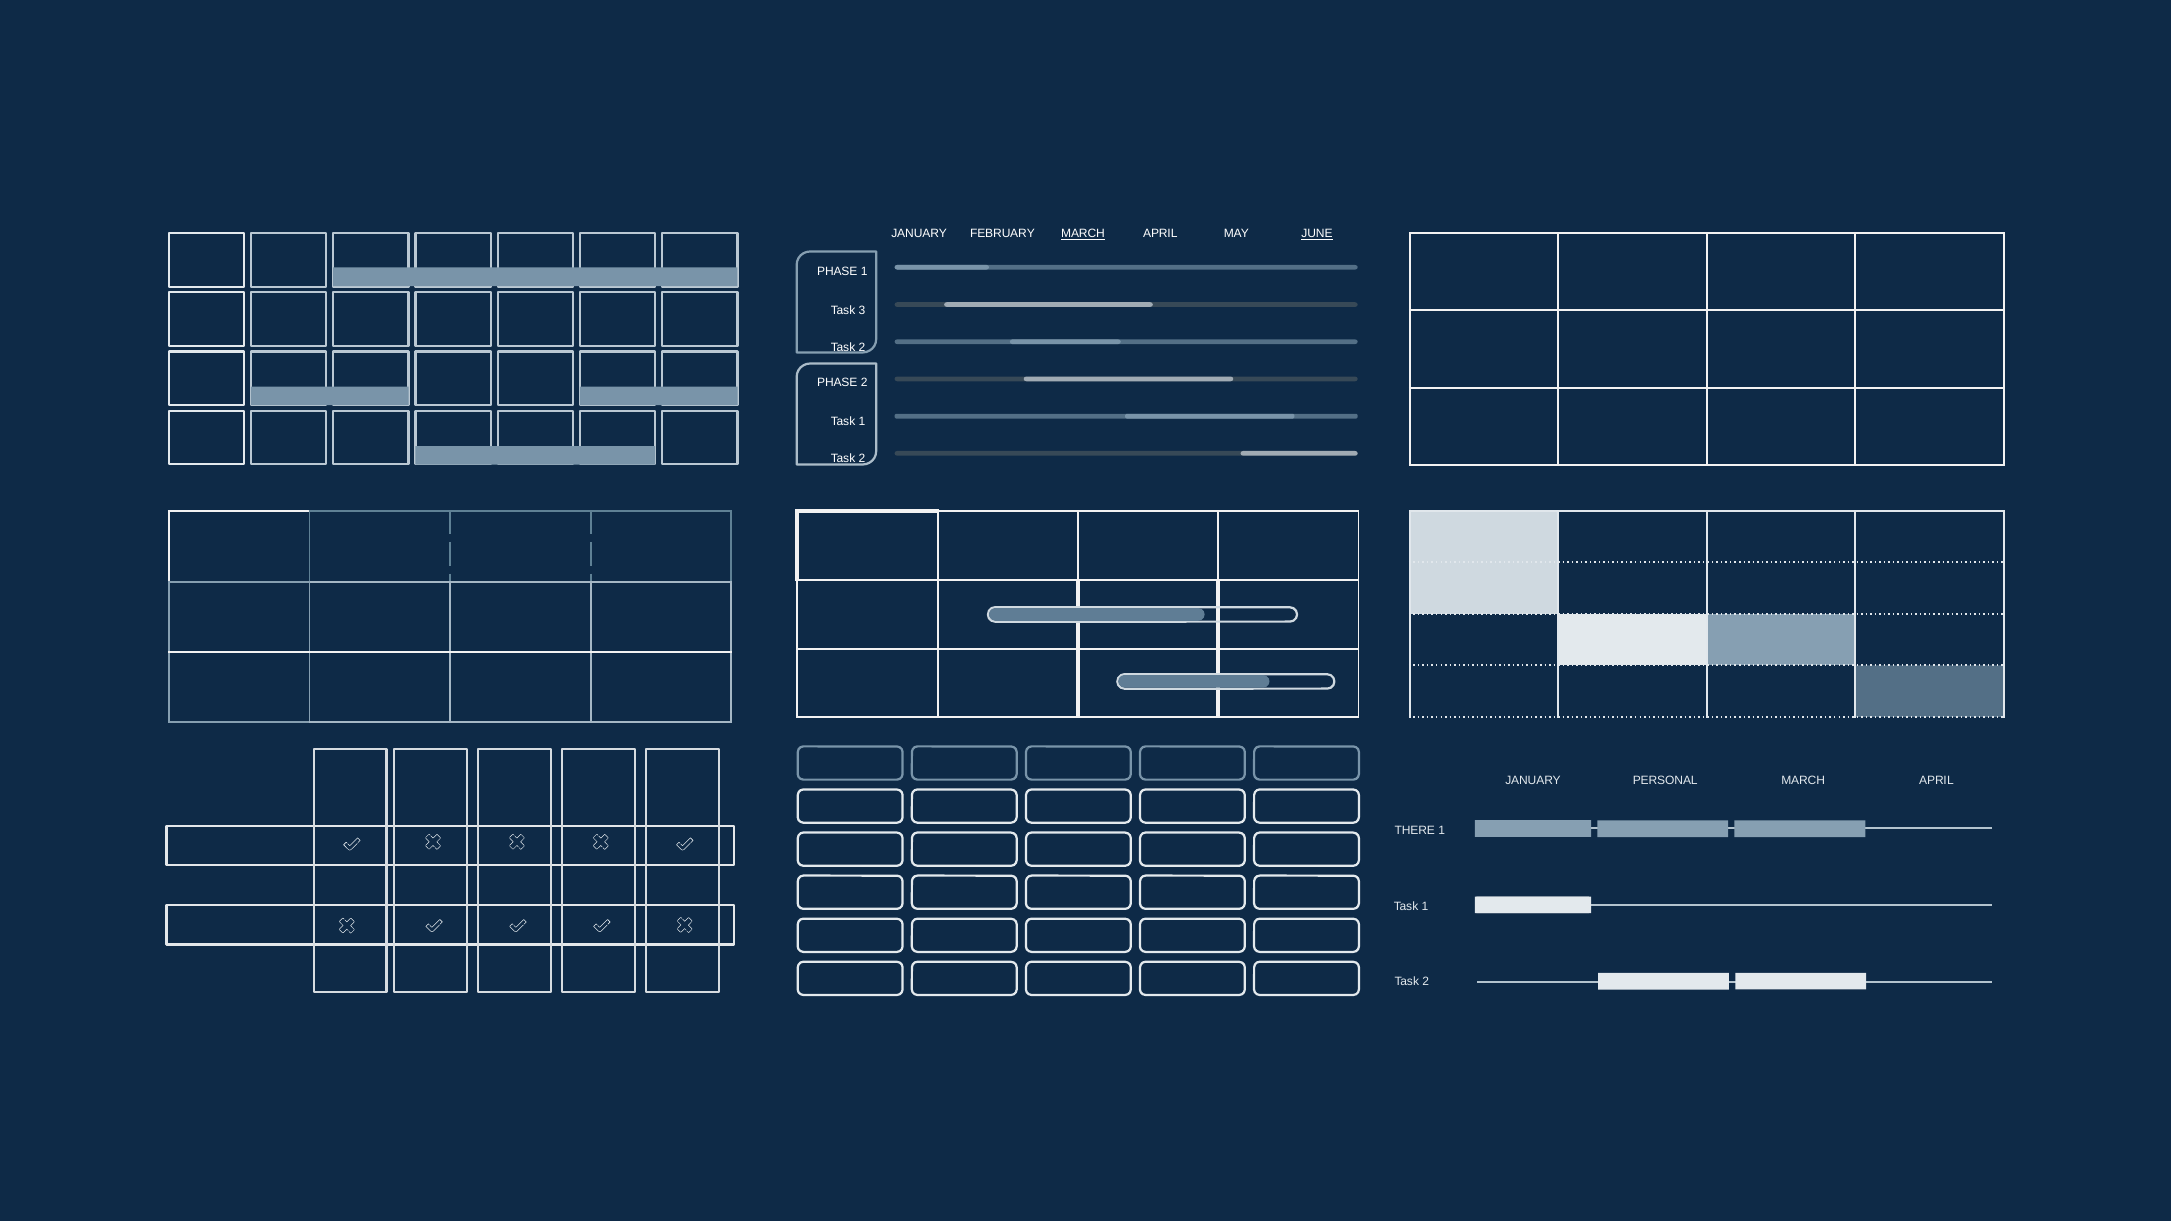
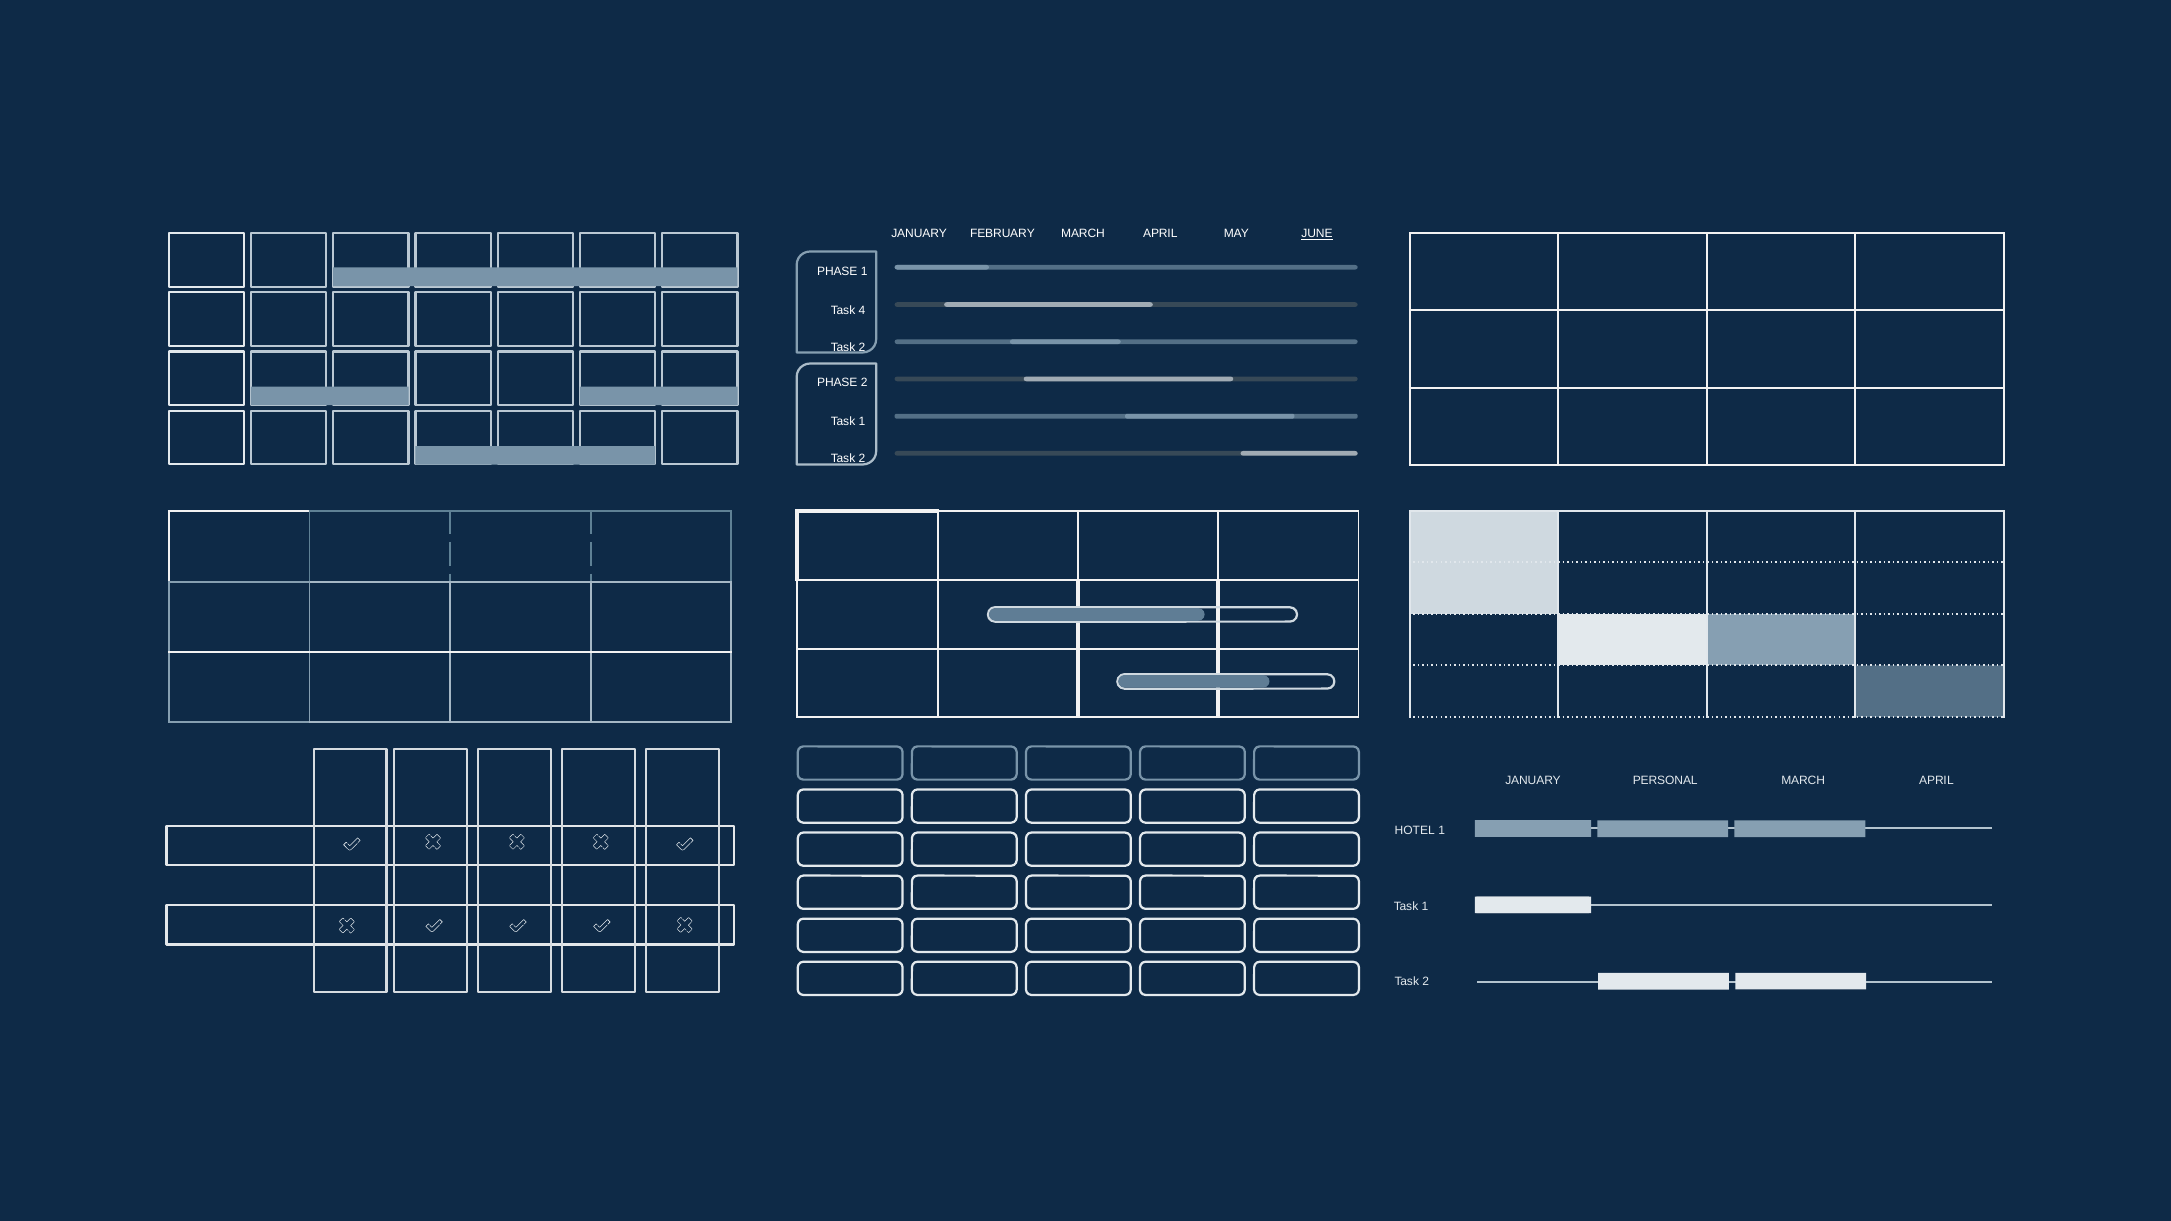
MARCH at (1083, 234) underline: present -> none
3: 3 -> 4
THERE: THERE -> HOTEL
